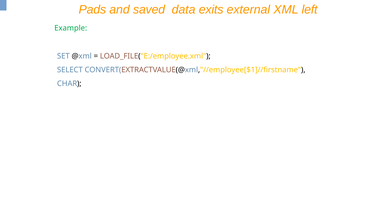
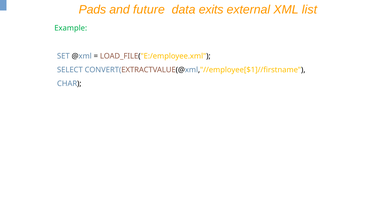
saved: saved -> future
left: left -> list
